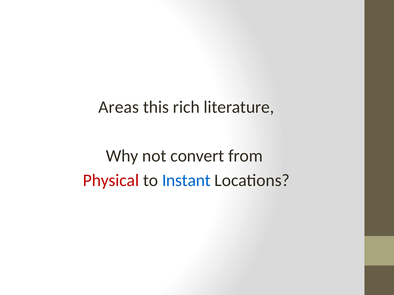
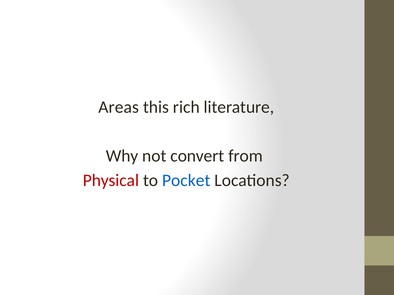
Instant: Instant -> Pocket
